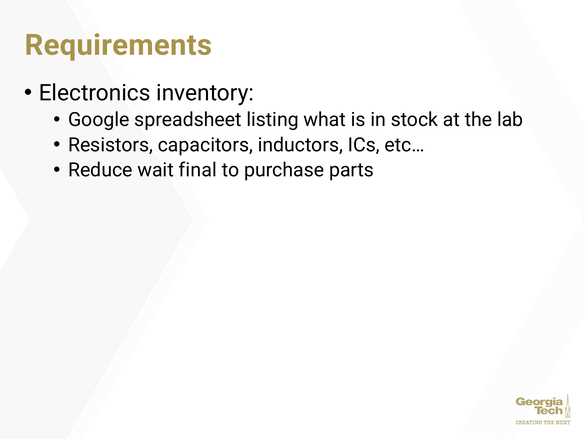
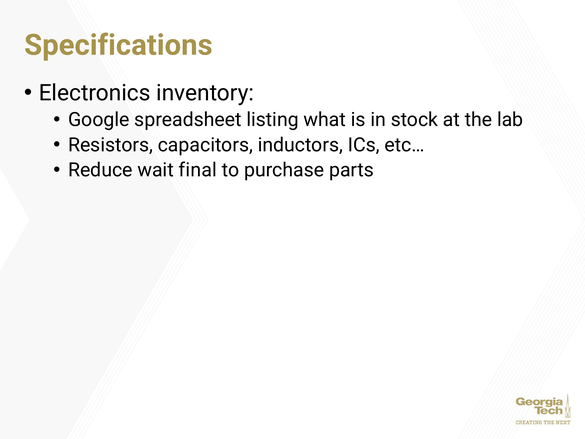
Requirements: Requirements -> Specifications
